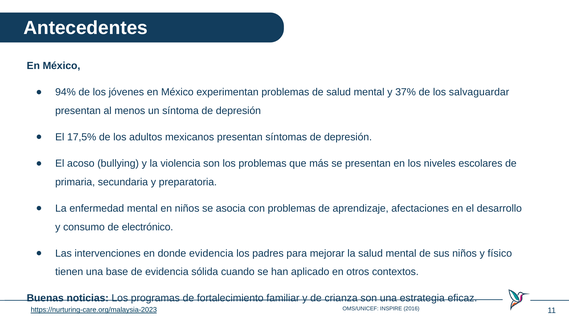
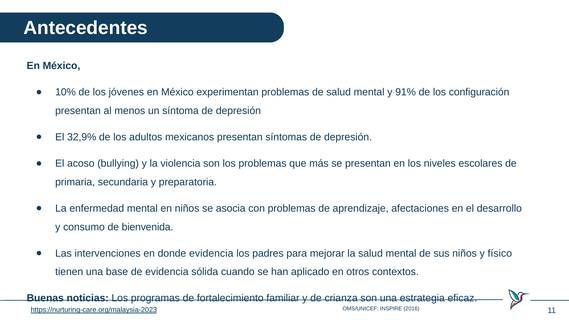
94%: 94% -> 10%
37%: 37% -> 91%
salvaguardar: salvaguardar -> configuración
17,5%: 17,5% -> 32,9%
electrónico: electrónico -> bienvenida
